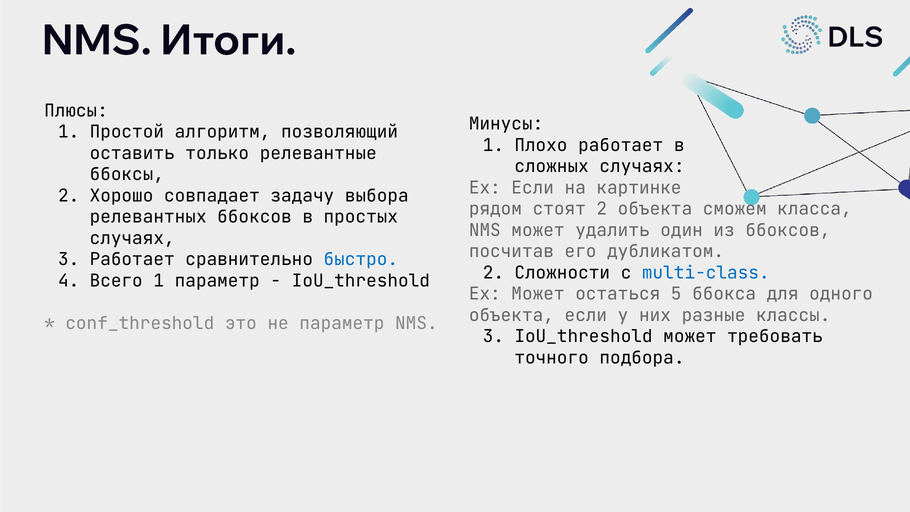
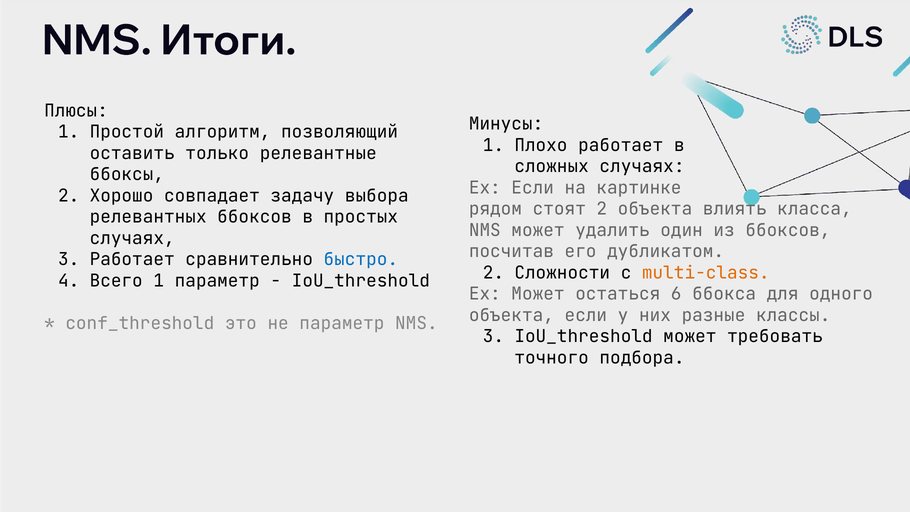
сможем: сможем -> влиять
multi-class colour: blue -> orange
5: 5 -> 6
